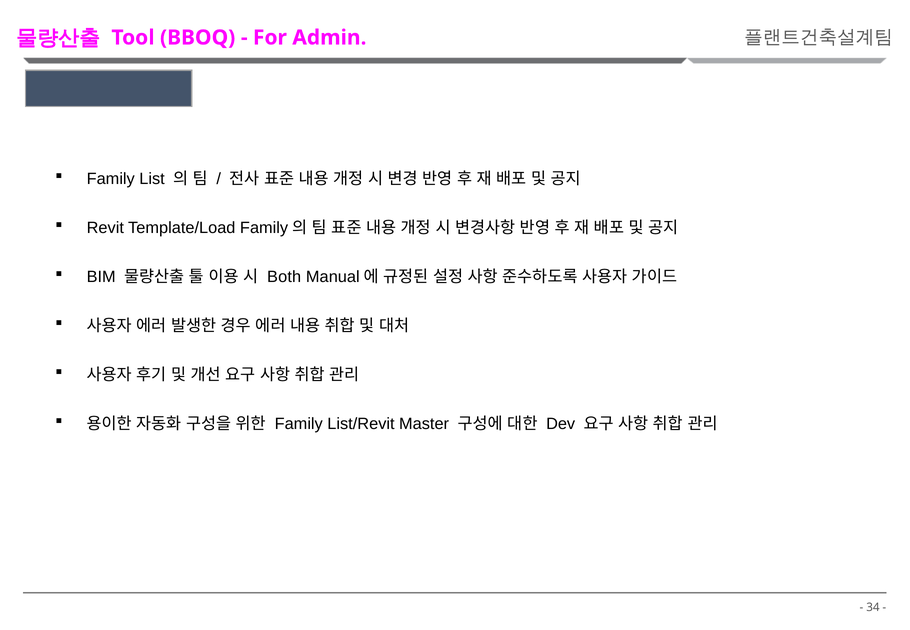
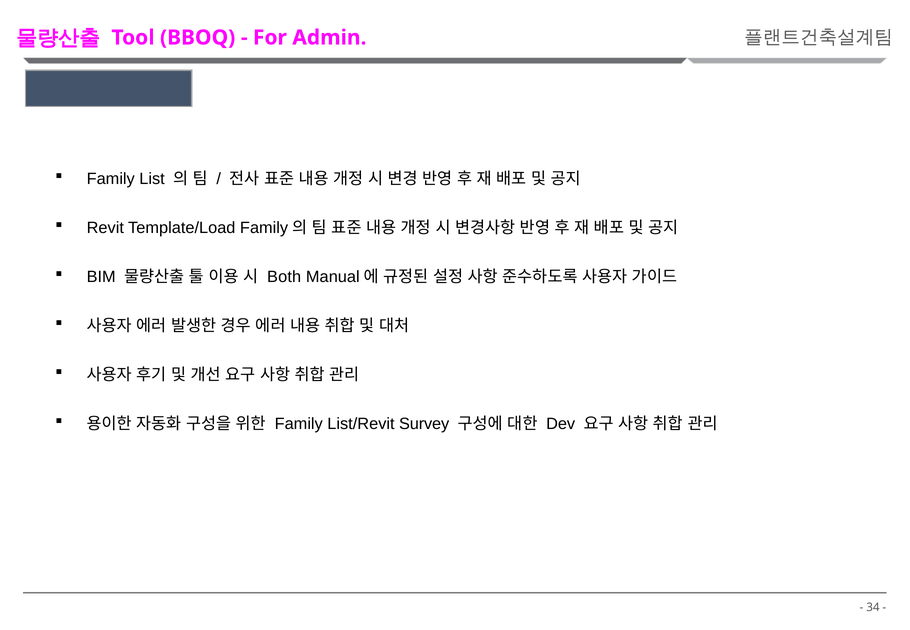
Master: Master -> Survey
